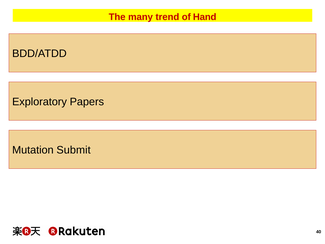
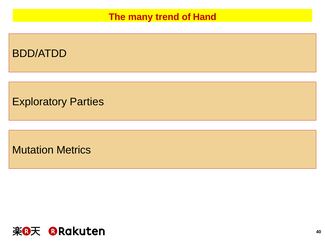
Papers: Papers -> Parties
Submit: Submit -> Metrics
